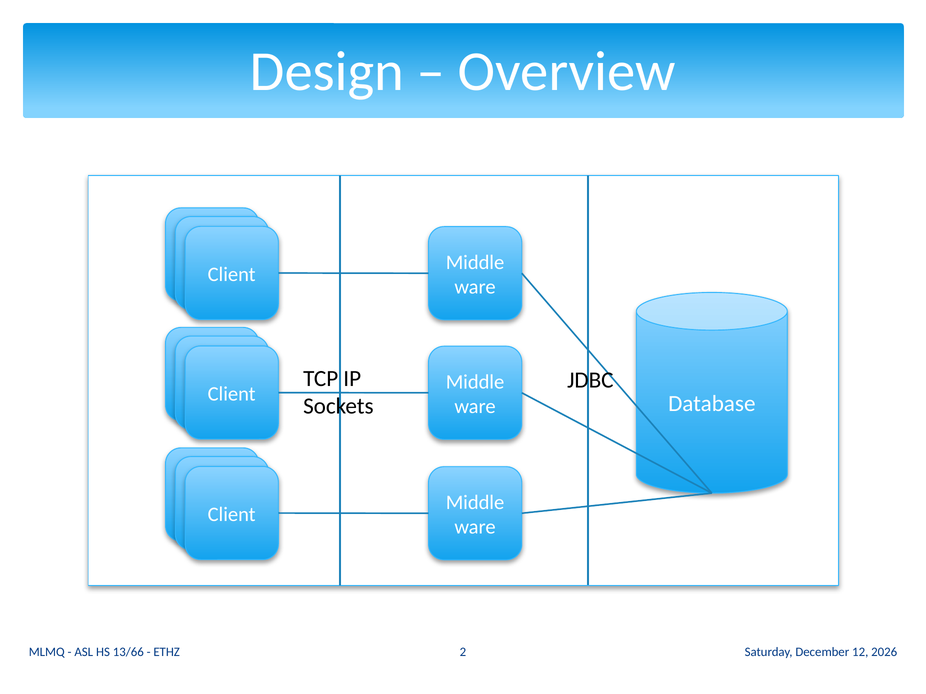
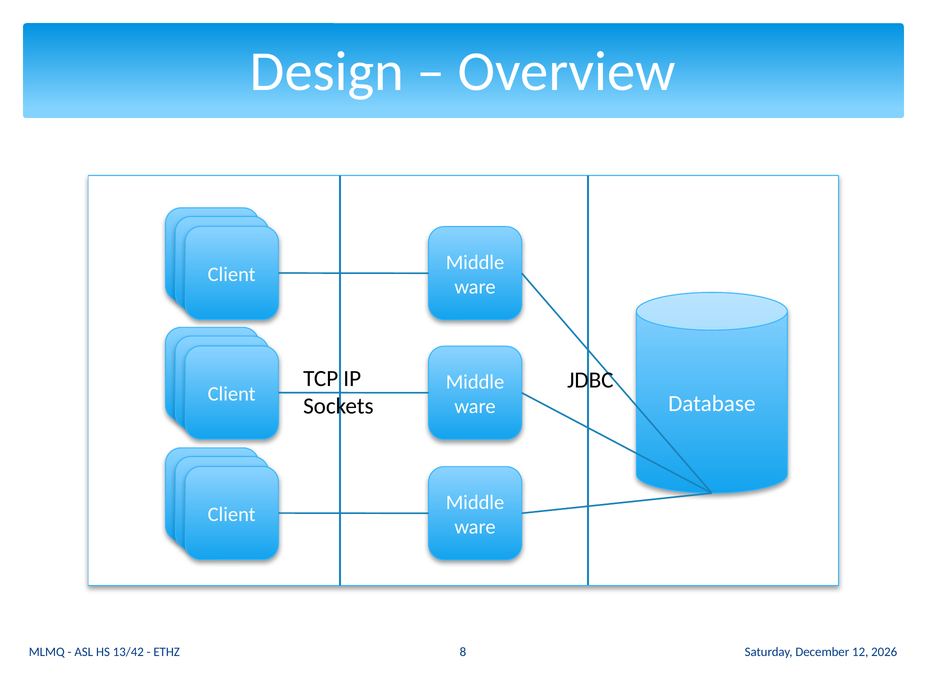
13/66: 13/66 -> 13/42
2: 2 -> 8
